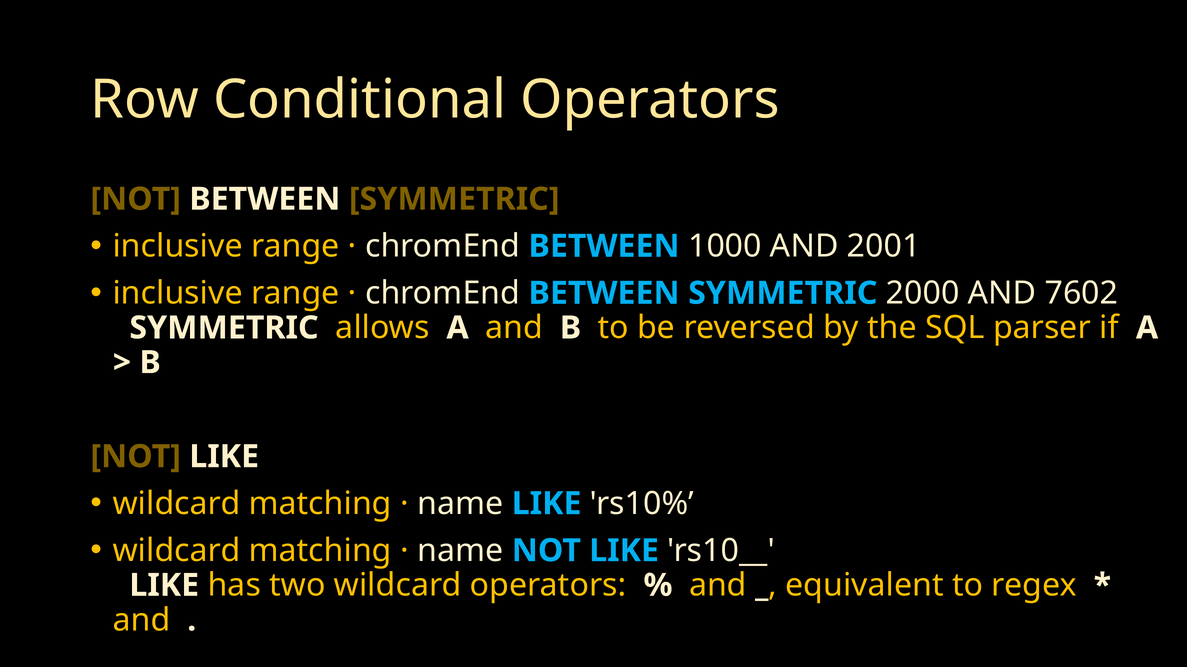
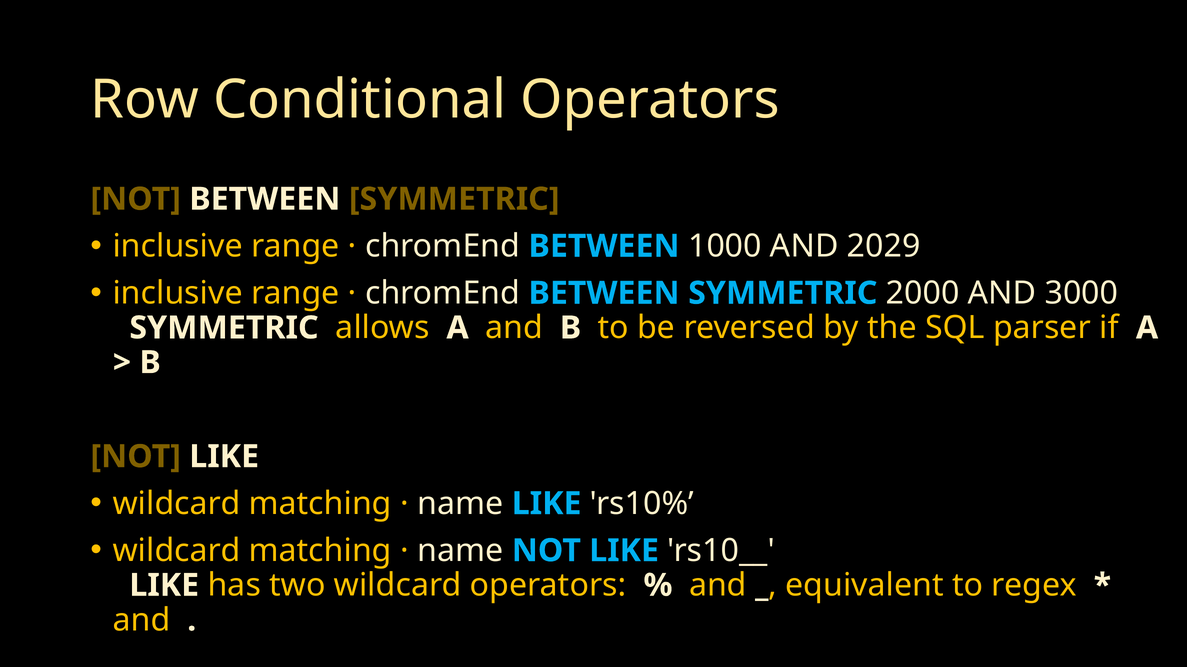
2001: 2001 -> 2029
7602: 7602 -> 3000
